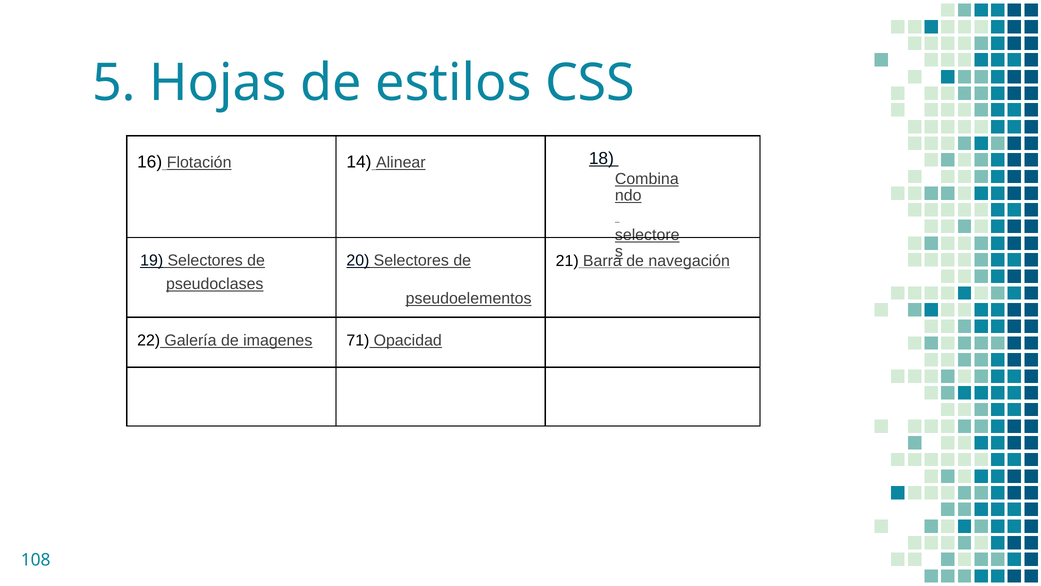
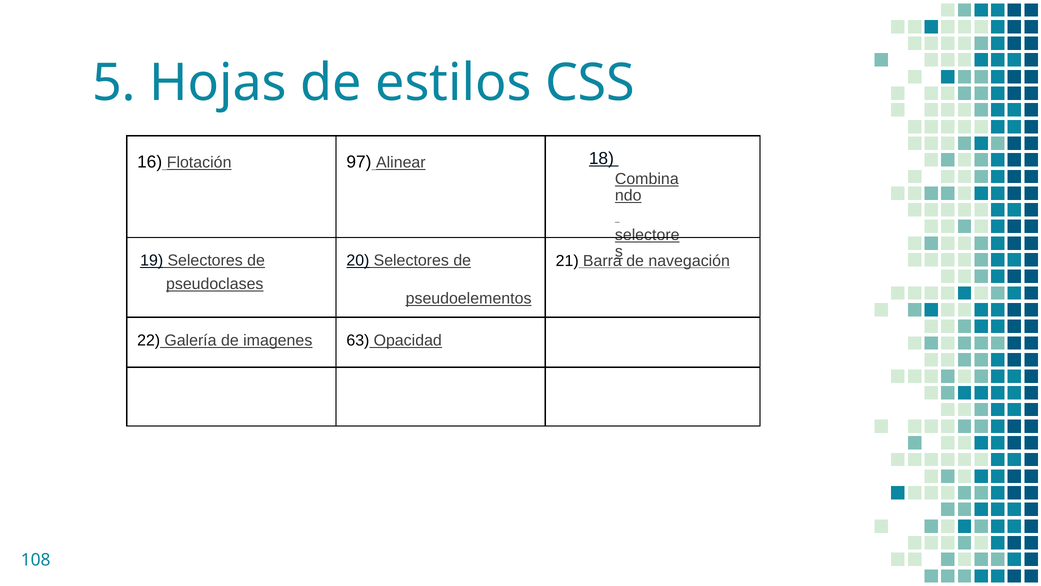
14: 14 -> 97
71: 71 -> 63
